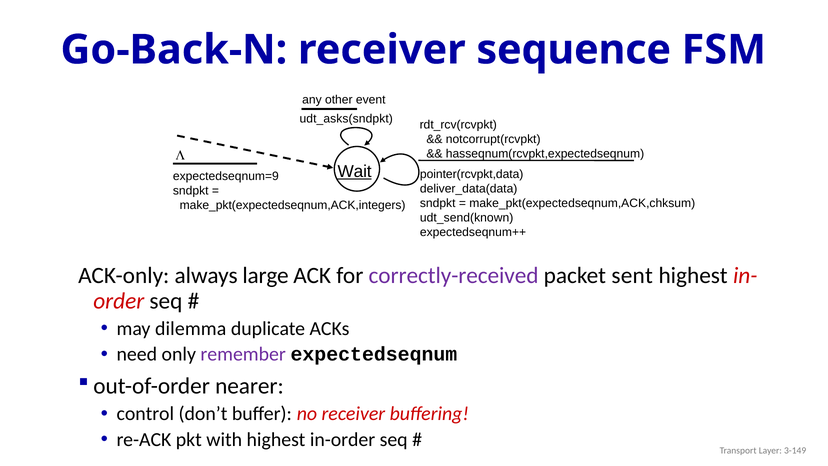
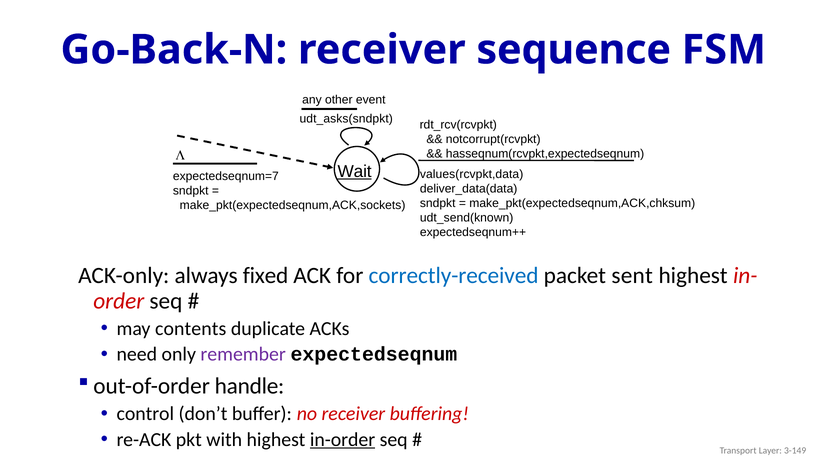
pointer(rcvpkt,data: pointer(rcvpkt,data -> values(rcvpkt,data
expectedseqnum=9: expectedseqnum=9 -> expectedseqnum=7
make_pkt(expectedseqnum,ACK,integers: make_pkt(expectedseqnum,ACK,integers -> make_pkt(expectedseqnum,ACK,sockets
large: large -> fixed
correctly-received colour: purple -> blue
dilemma: dilemma -> contents
nearer: nearer -> handle
in-order underline: none -> present
